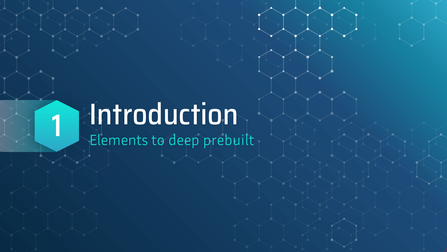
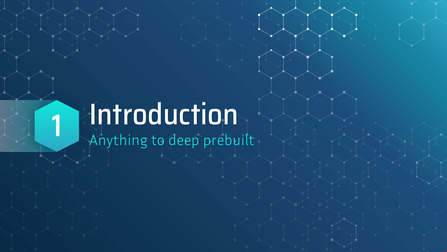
Elements: Elements -> Anything
